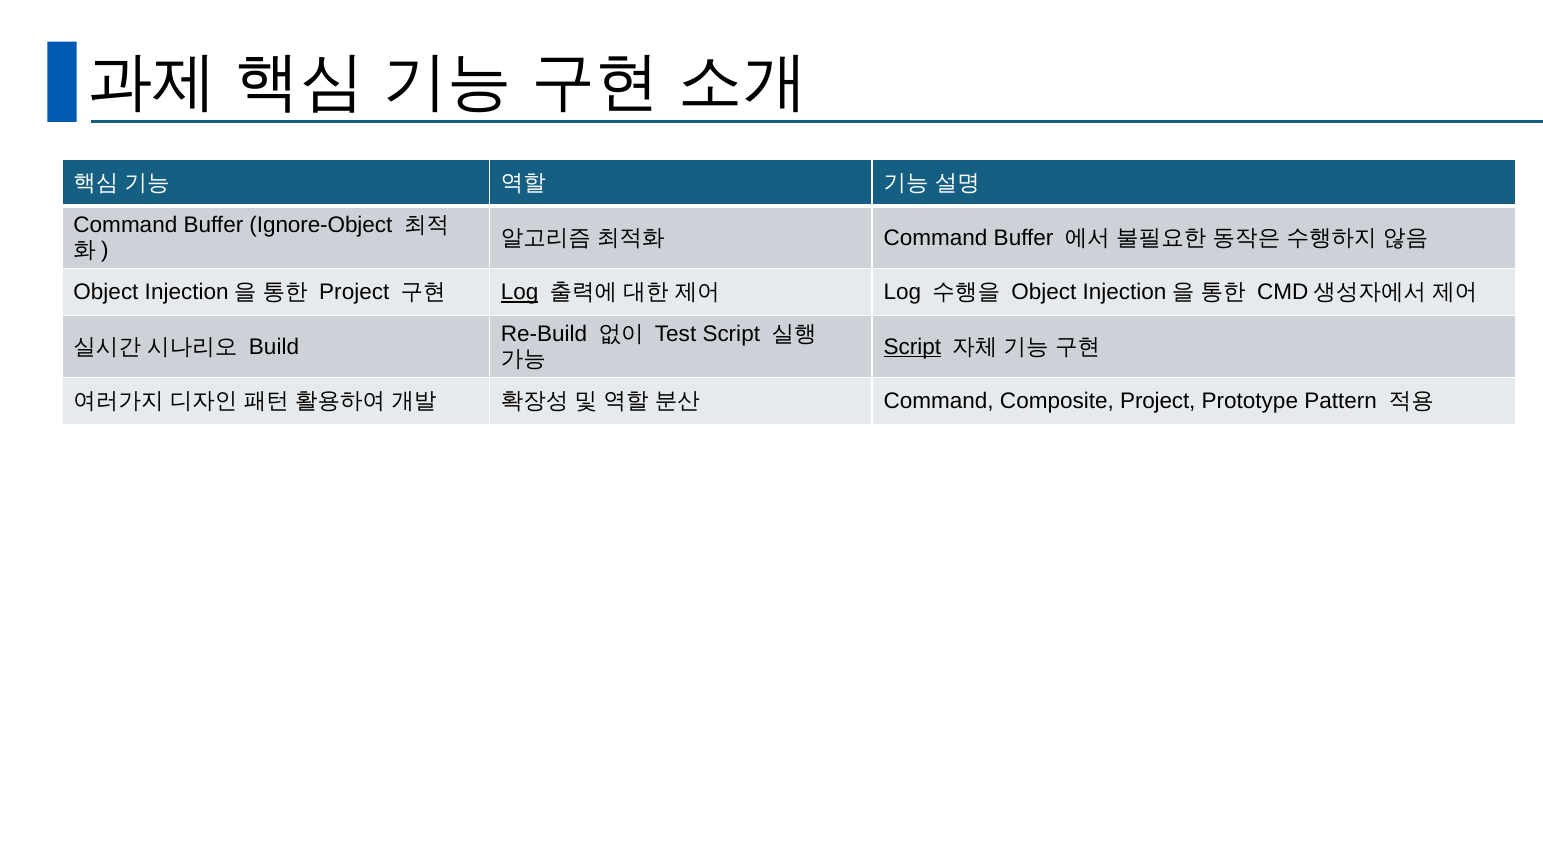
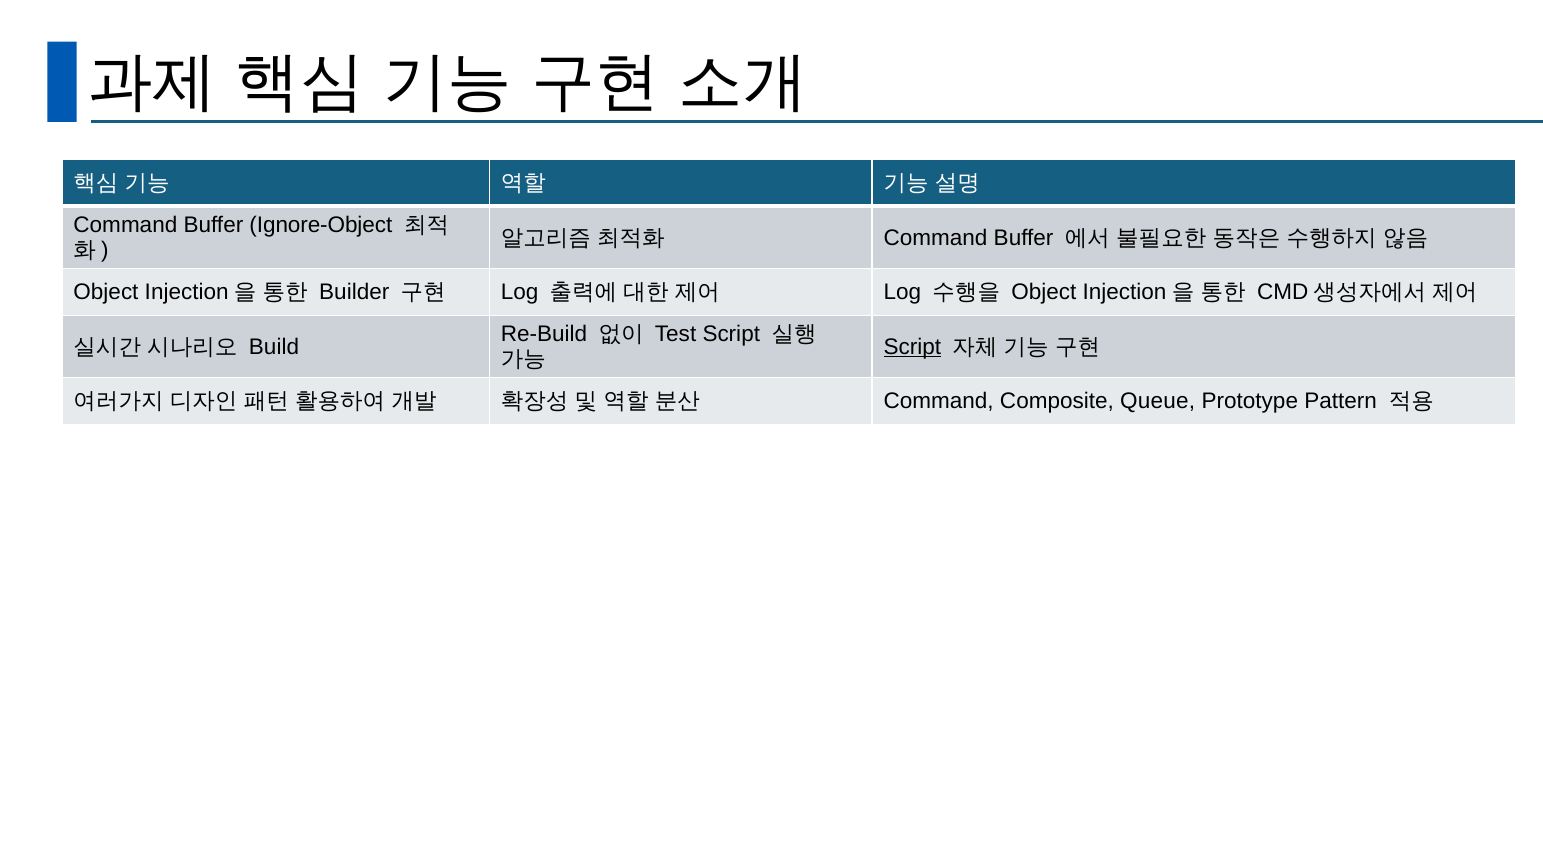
Project at (354, 292): Project -> Builder
Log at (520, 292) underline: present -> none
Composite Project: Project -> Queue
